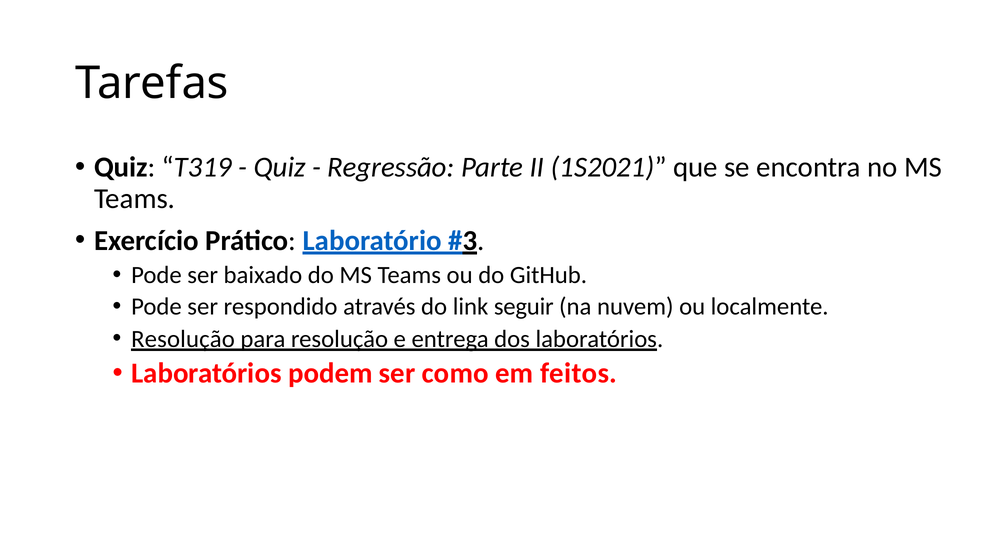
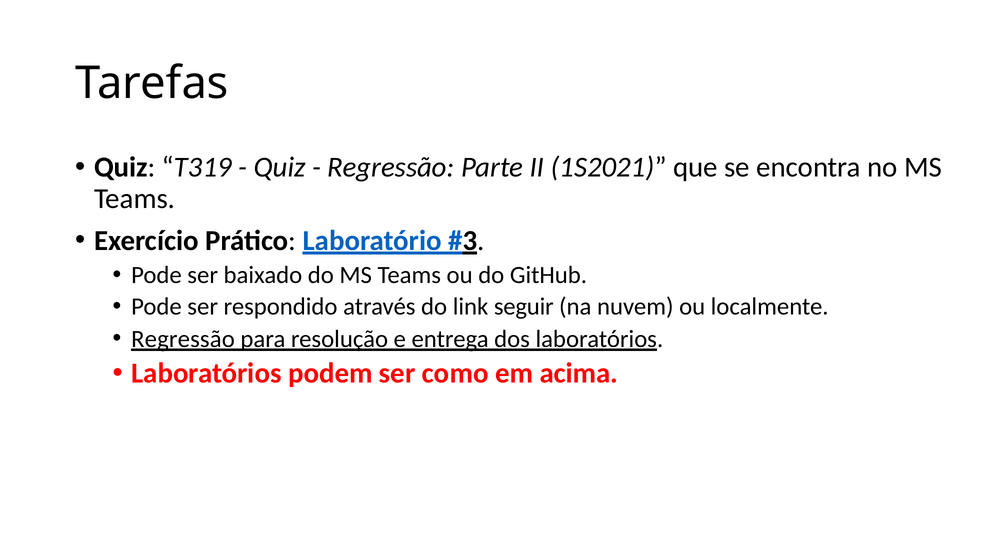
Resolução at (183, 339): Resolução -> Regressão
feitos: feitos -> acima
